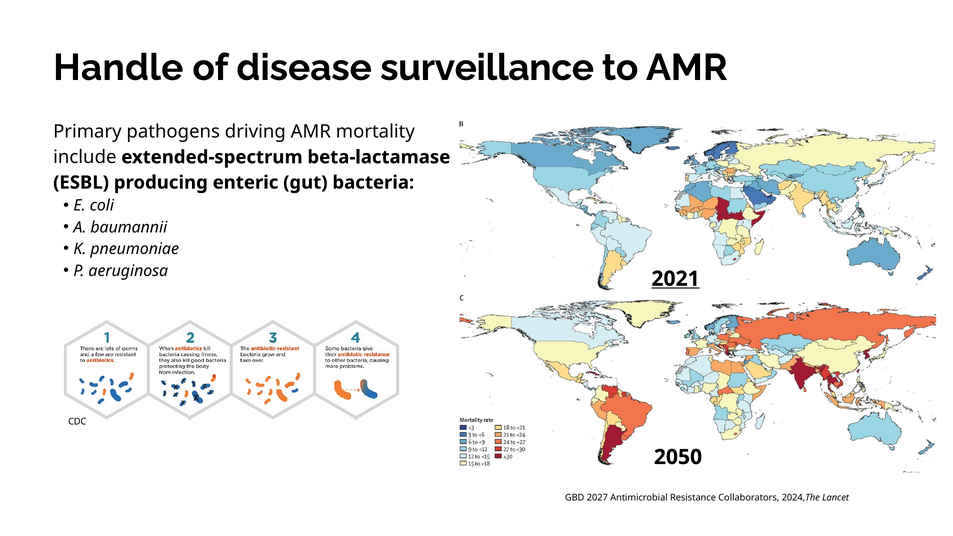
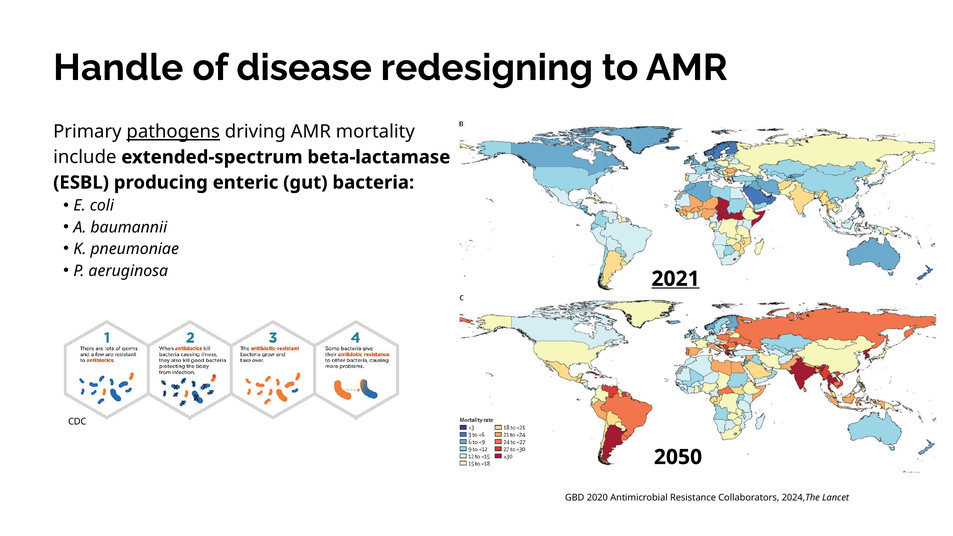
surveillance: surveillance -> redesigning
pathogens underline: none -> present
2027: 2027 -> 2020
